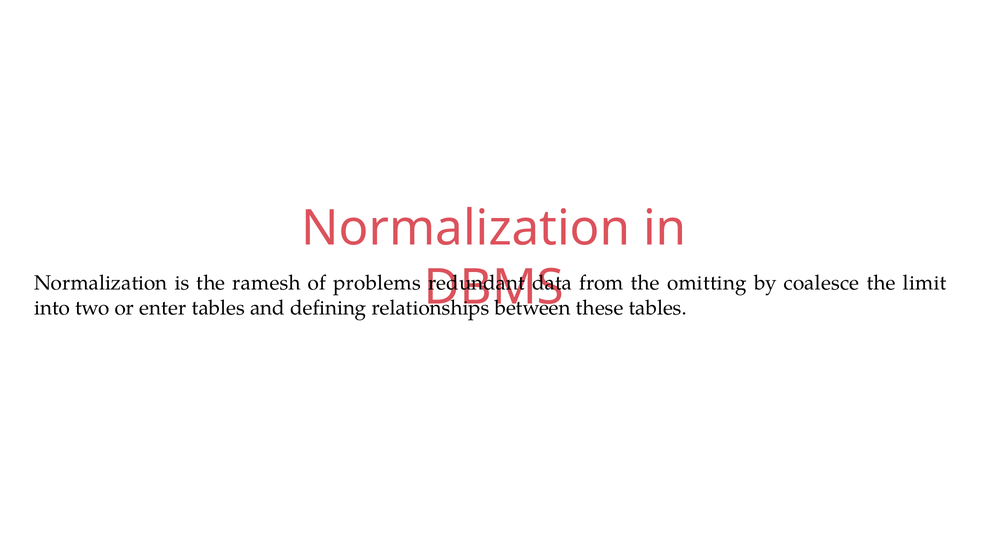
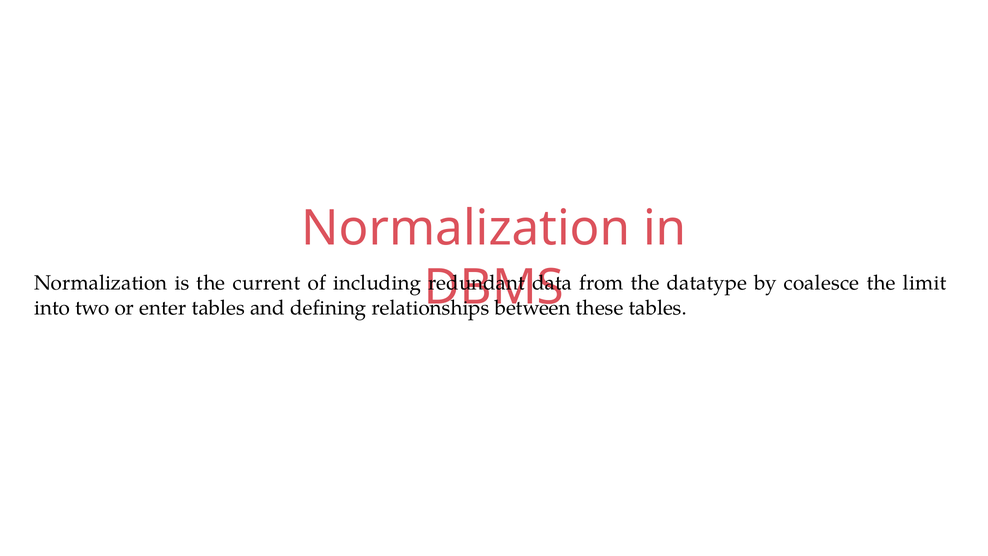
ramesh: ramesh -> current
problems: problems -> including
omitting: omitting -> datatype
